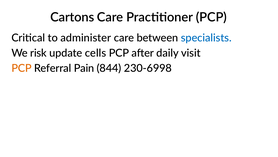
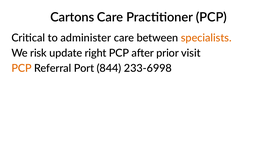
specialists colour: blue -> orange
cells: cells -> right
daily: daily -> prior
Pain: Pain -> Port
230-6998: 230-6998 -> 233-6998
